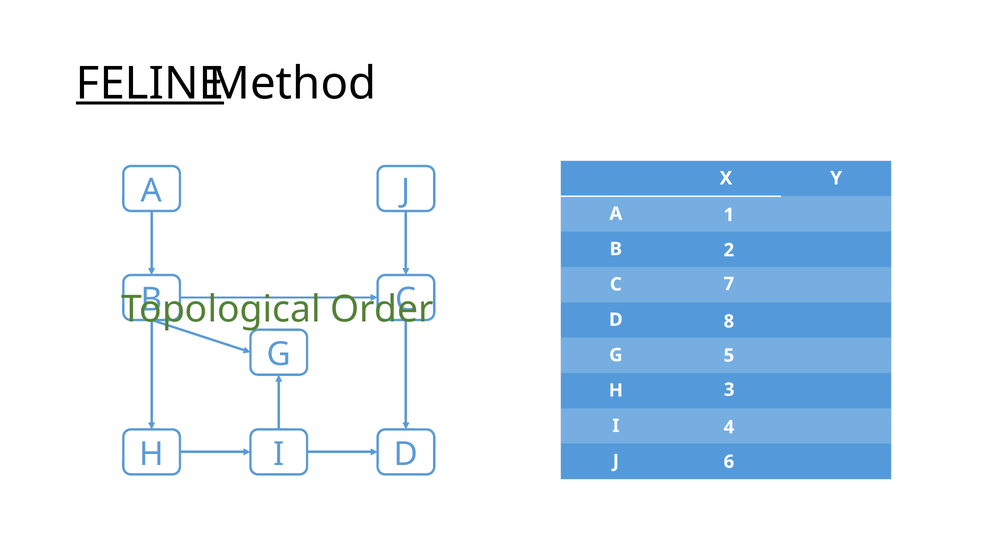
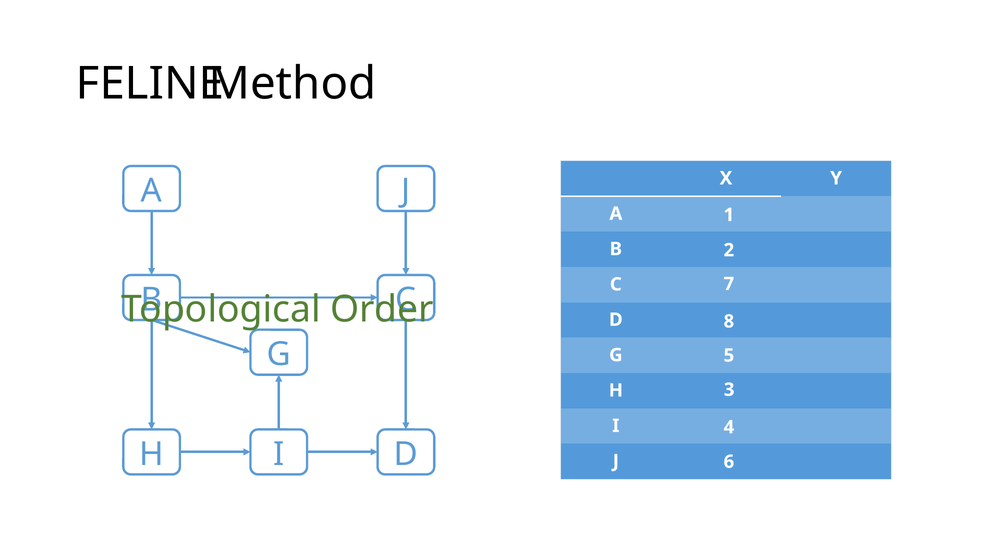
FELINE underline: present -> none
